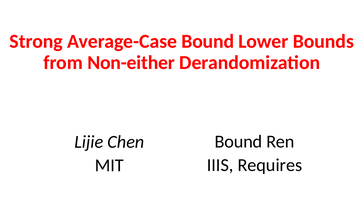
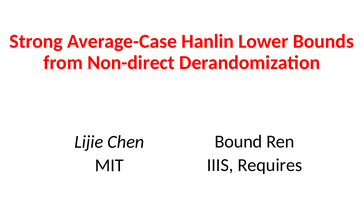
Average-Case Bound: Bound -> Hanlin
Non-either: Non-either -> Non-direct
